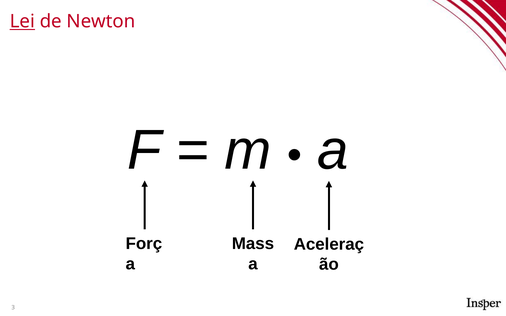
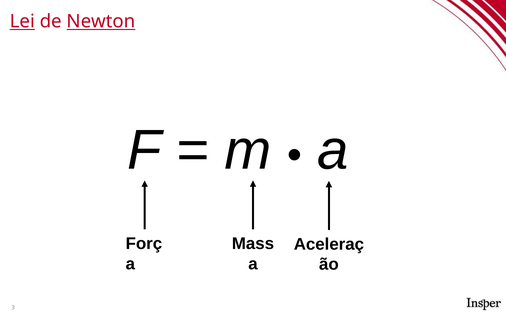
Newton underline: none -> present
